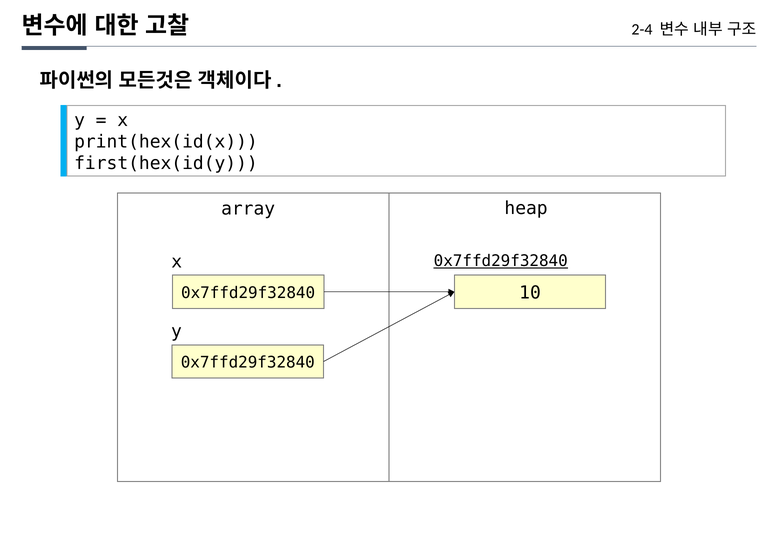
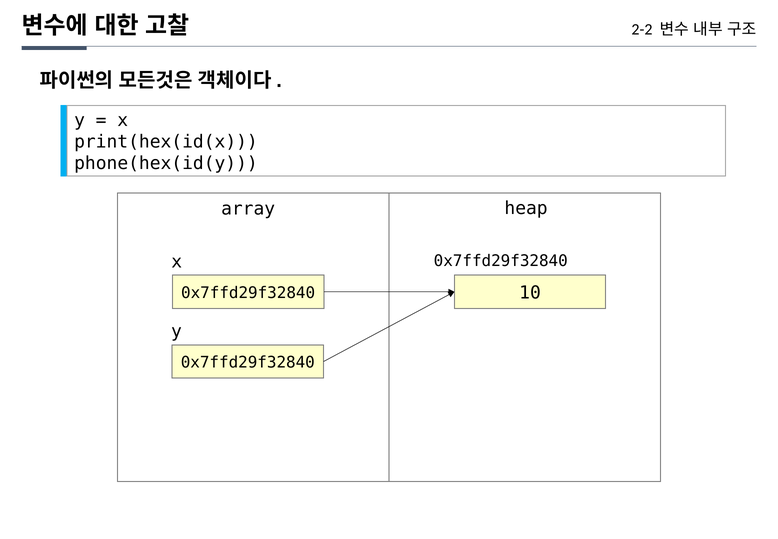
2-4: 2-4 -> 2-2
first(hex(id(y: first(hex(id(y -> phone(hex(id(y
0x7ffd29f32840 at (501, 261) underline: present -> none
